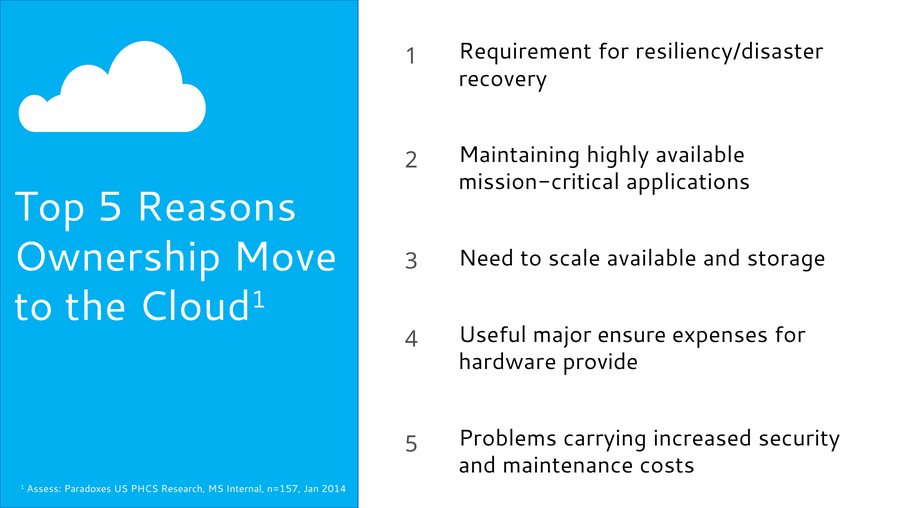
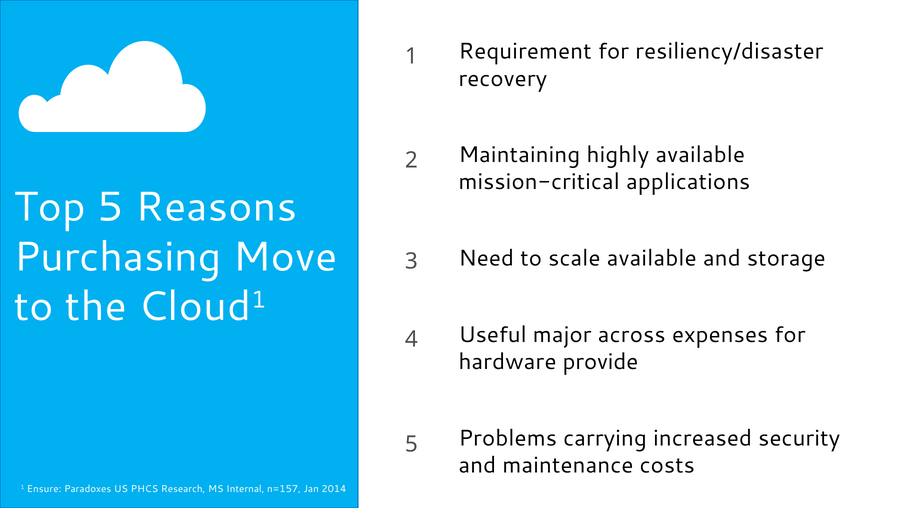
Ownership: Ownership -> Purchasing
ensure: ensure -> across
Assess: Assess -> Ensure
